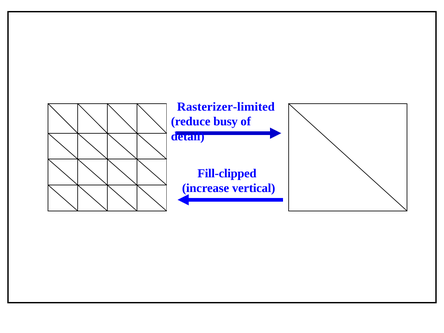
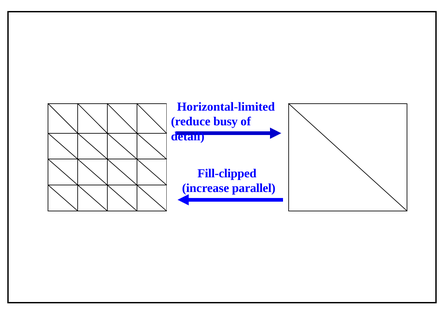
Rasterizer-limited: Rasterizer-limited -> Horizontal-limited
vertical: vertical -> parallel
